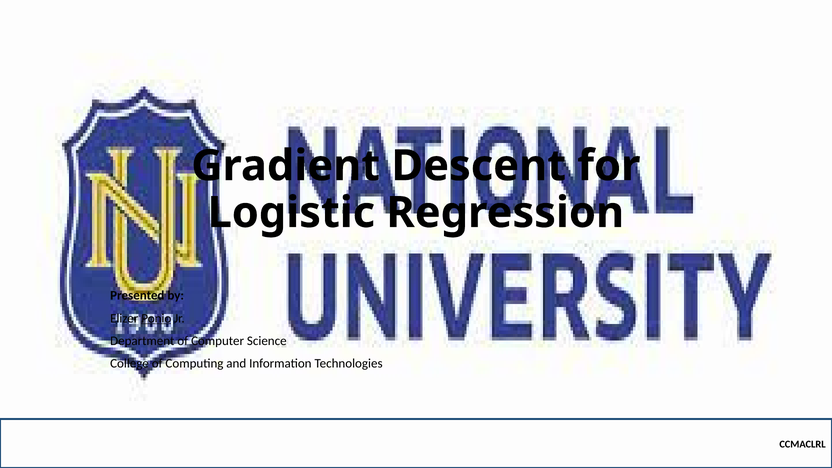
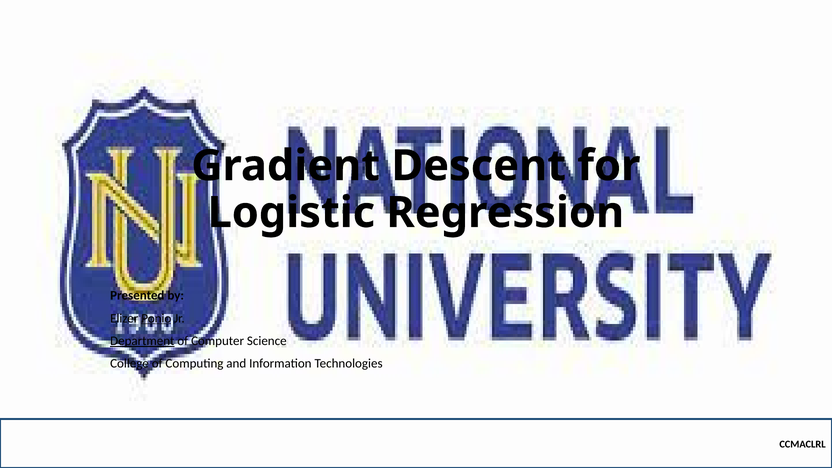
Department underline: none -> present
